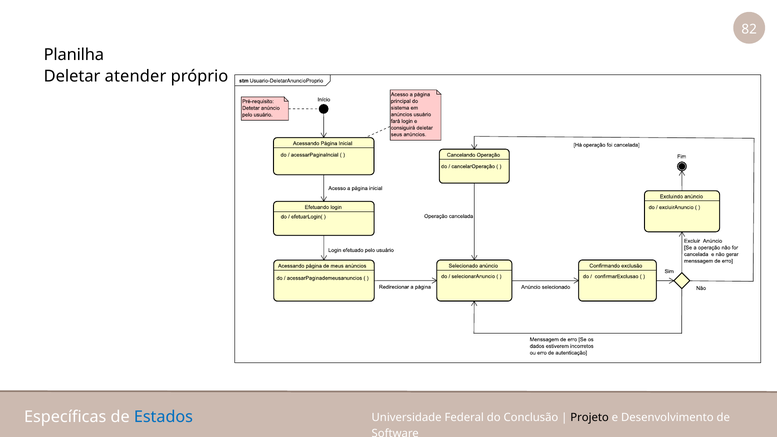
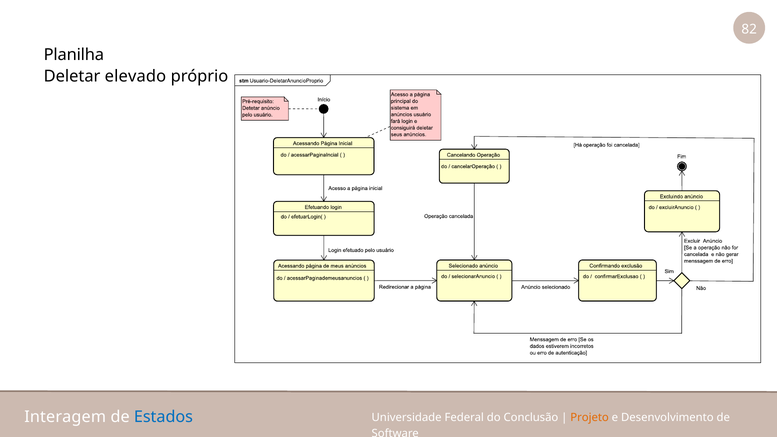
atender: atender -> elevado
Específicas: Específicas -> Interagem
Projeto colour: black -> orange
